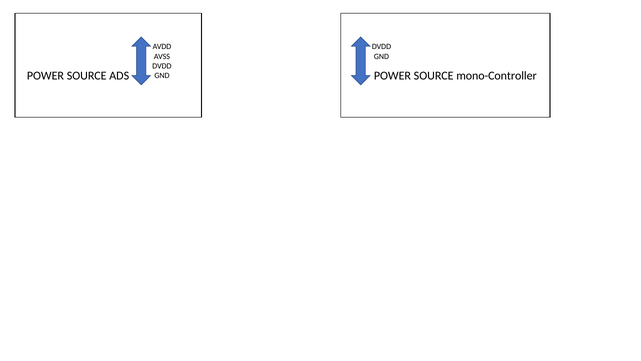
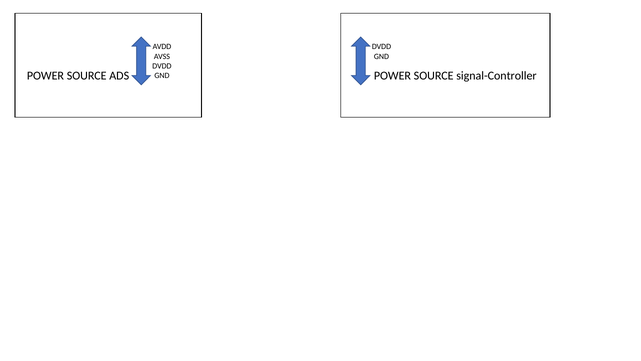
mono-Controller: mono-Controller -> signal-Controller
